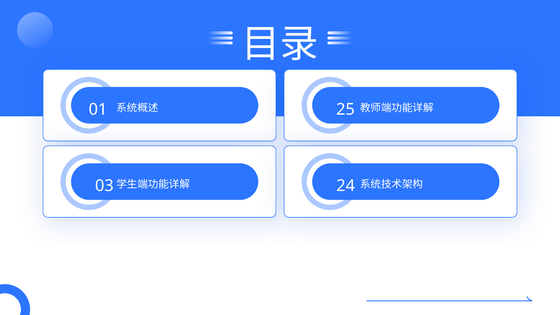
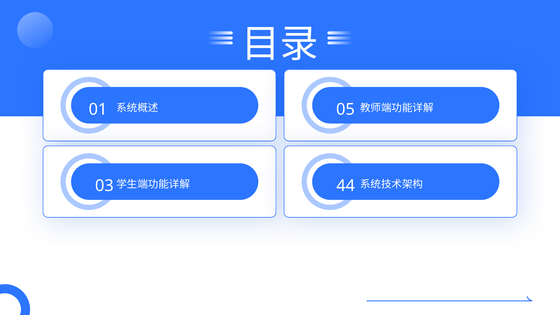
01 25: 25 -> 05
24: 24 -> 44
